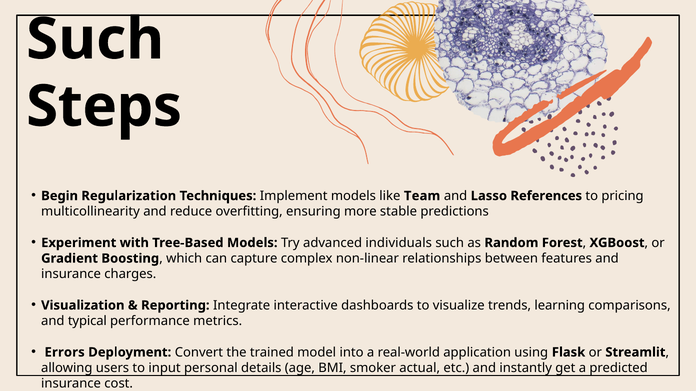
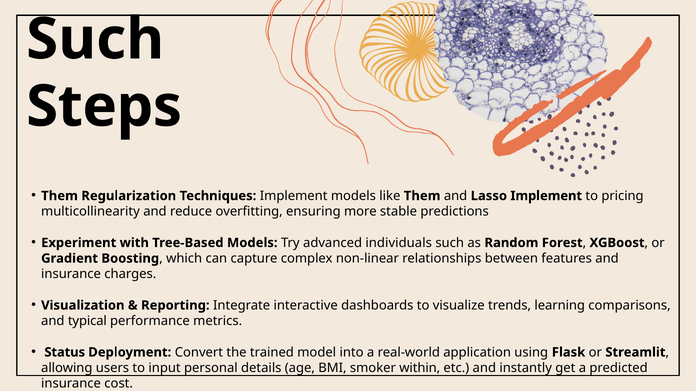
Begin at (60, 196): Begin -> Them
like Team: Team -> Them
Lasso References: References -> Implement
Errors: Errors -> Status
actual: actual -> within
